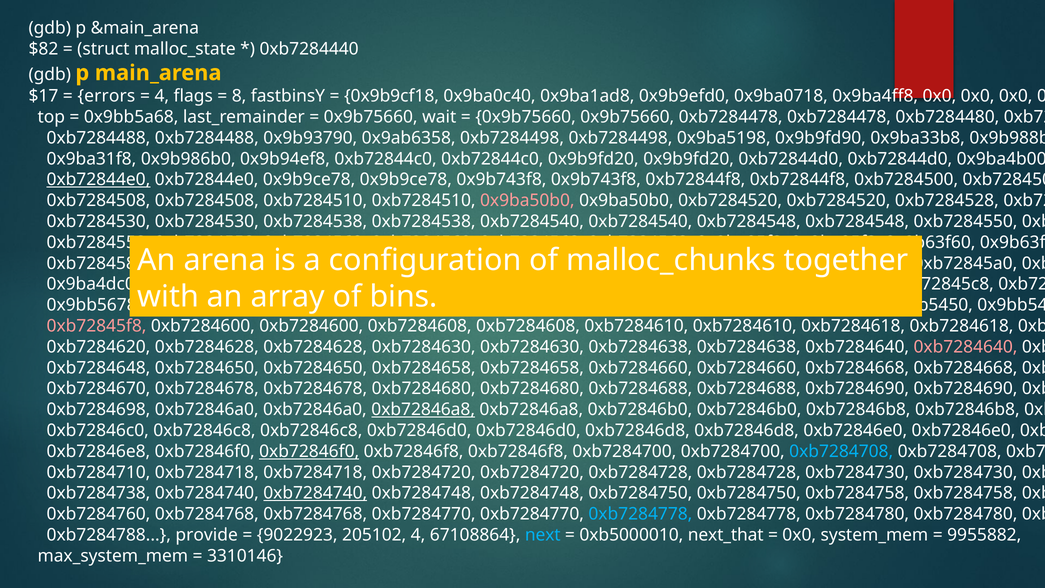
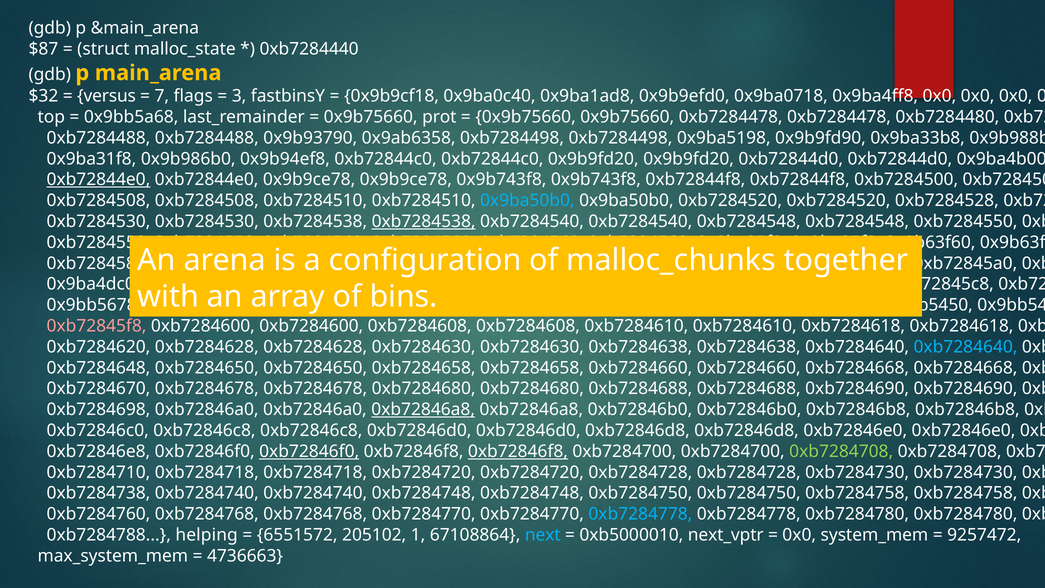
$82: $82 -> $87
$17: $17 -> $32
errors: errors -> versus
4 at (162, 96): 4 -> 7
8: 8 -> 3
wait: wait -> prot
0x9ba50b0 at (527, 201) colour: pink -> light blue
0xb7284538 at (424, 221) underline: none -> present
0xb7284640 at (966, 347) colour: pink -> light blue
0xb72846f8 at (518, 451) underline: none -> present
0xb7284708 at (841, 451) colour: light blue -> light green
0xb7284740 at (315, 493) underline: present -> none
provide: provide -> helping
9022923: 9022923 -> 6551572
205102 4: 4 -> 1
next_that: next_that -> next_vptr
9955882: 9955882 -> 9257472
3310146: 3310146 -> 4736663
